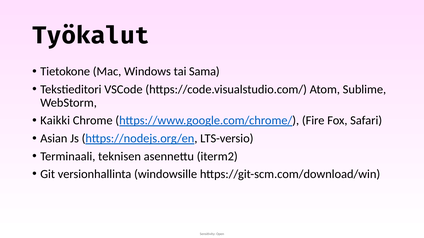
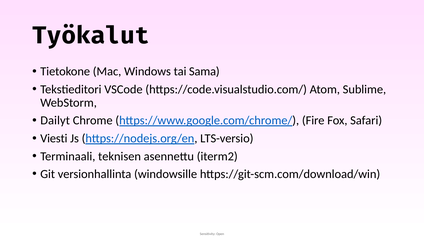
Kaikki: Kaikki -> Dailyt
Asian: Asian -> Viesti
